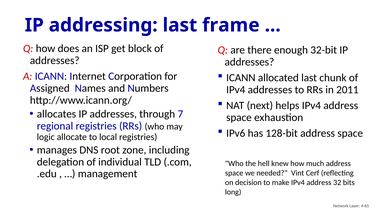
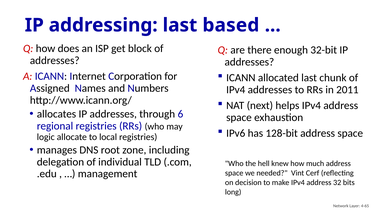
frame: frame -> based
7: 7 -> 6
